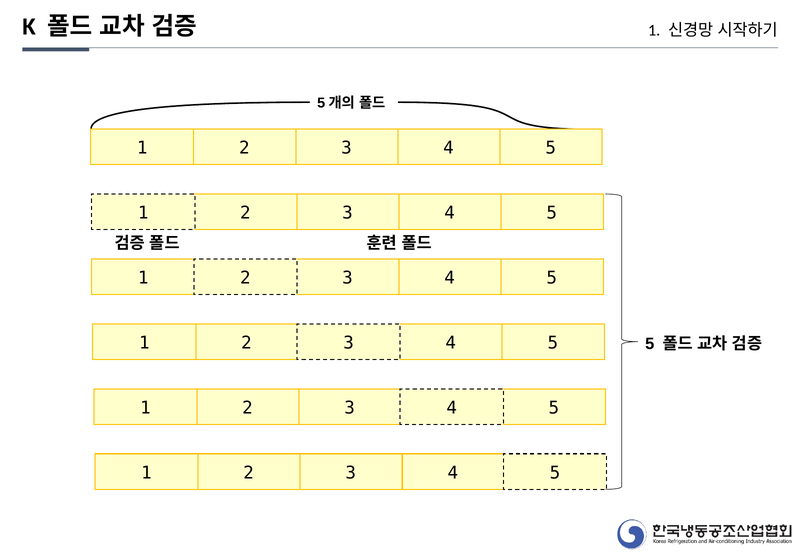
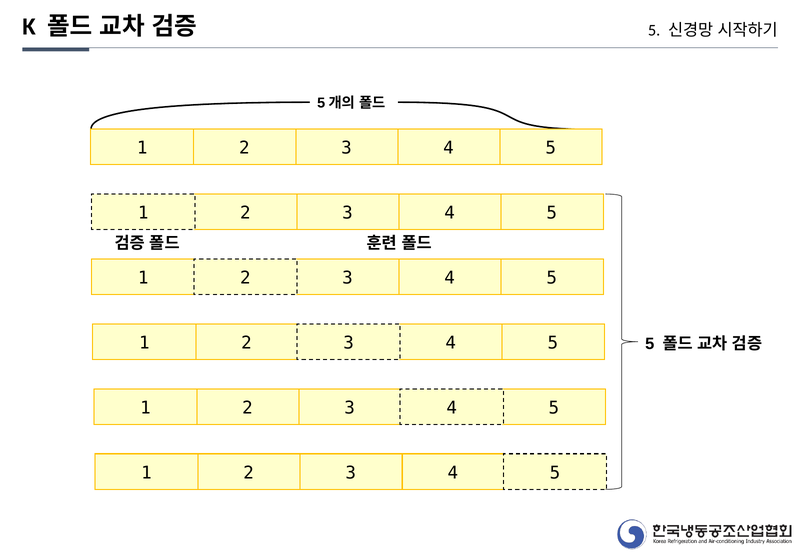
1 at (654, 30): 1 -> 5
